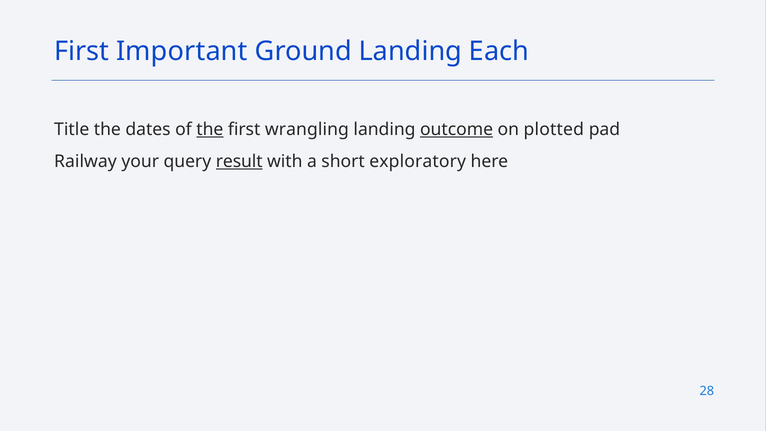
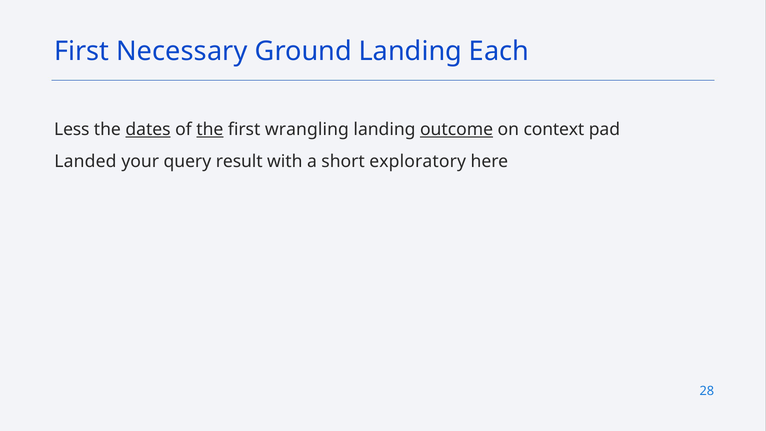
Important: Important -> Necessary
Title: Title -> Less
dates underline: none -> present
plotted: plotted -> context
Railway: Railway -> Landed
result underline: present -> none
